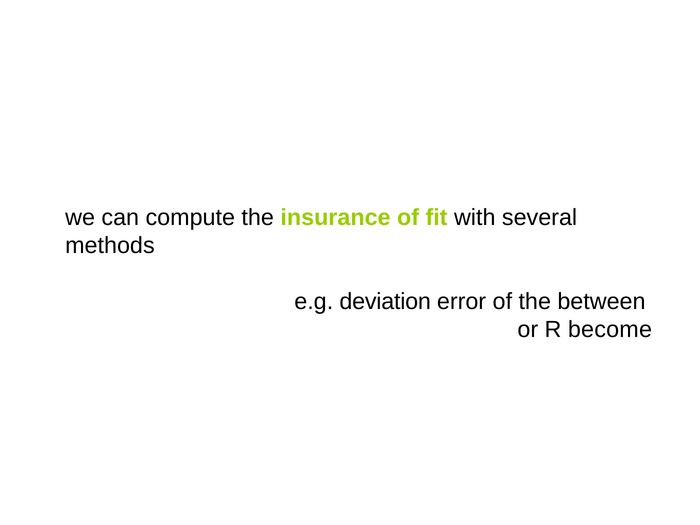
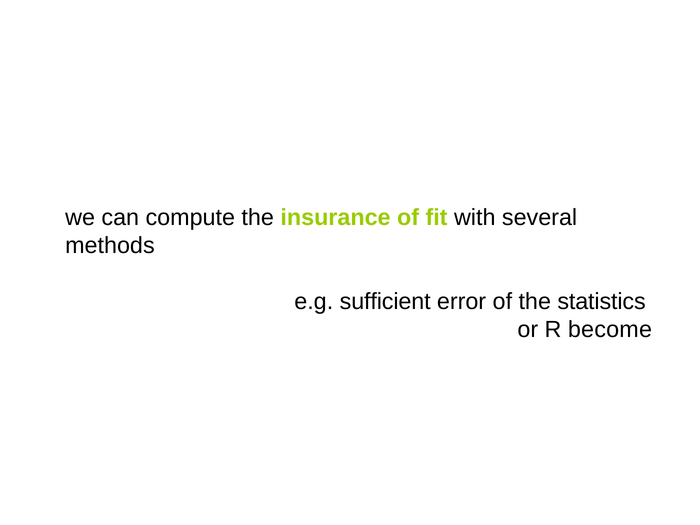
deviation: deviation -> sufficient
between: between -> statistics
